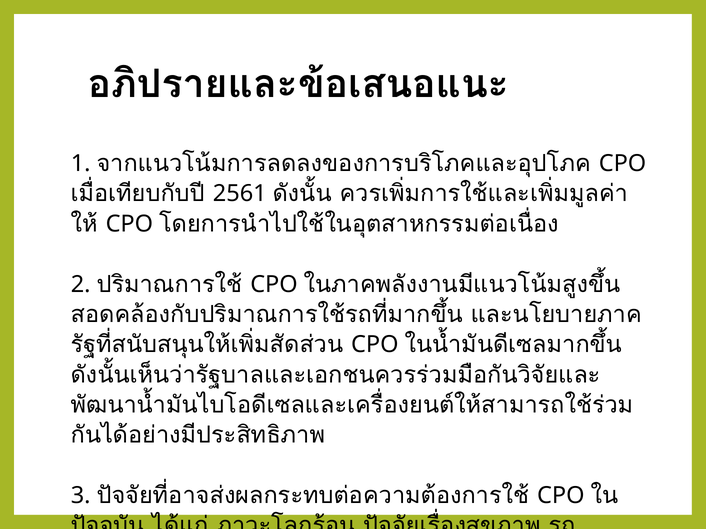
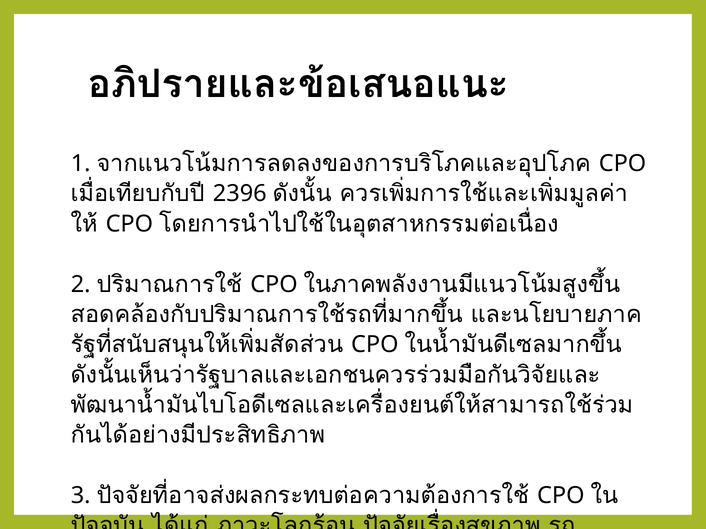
2561: 2561 -> 2396
